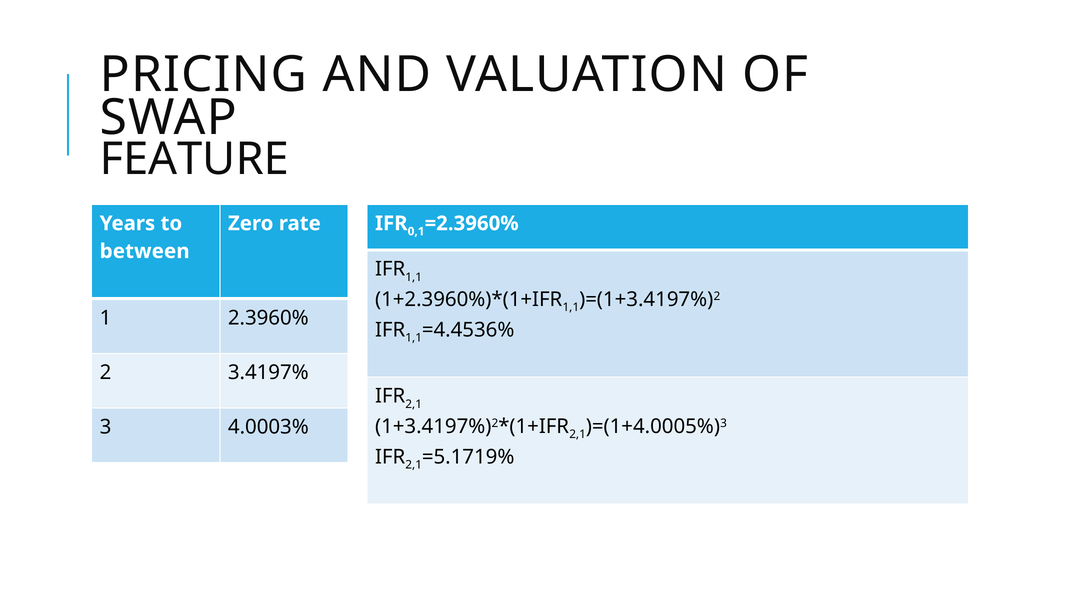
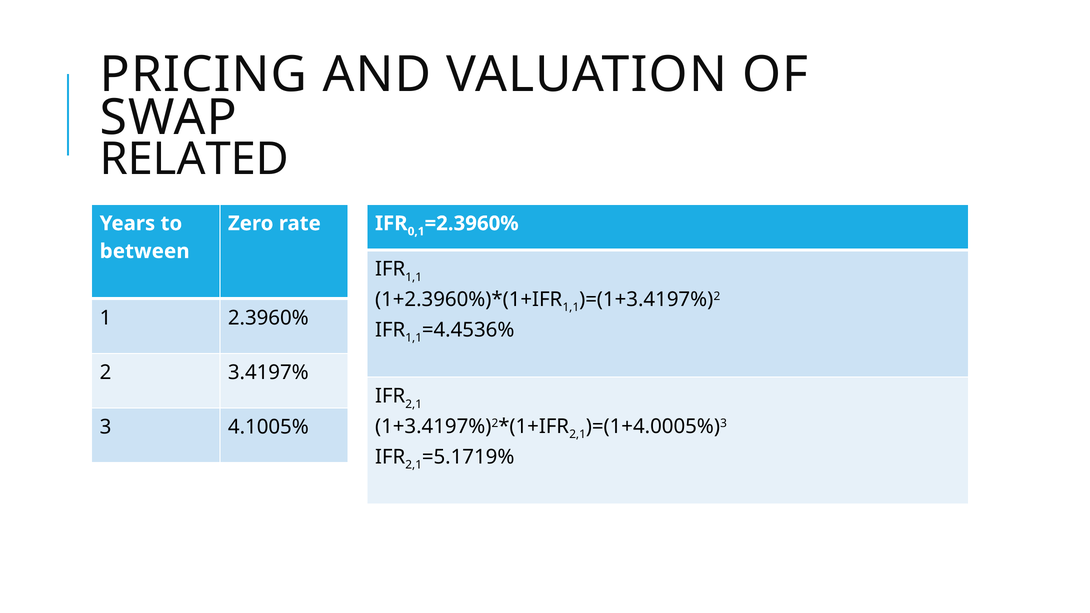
FEATURE: FEATURE -> RELATED
4.0003%: 4.0003% -> 4.1005%
